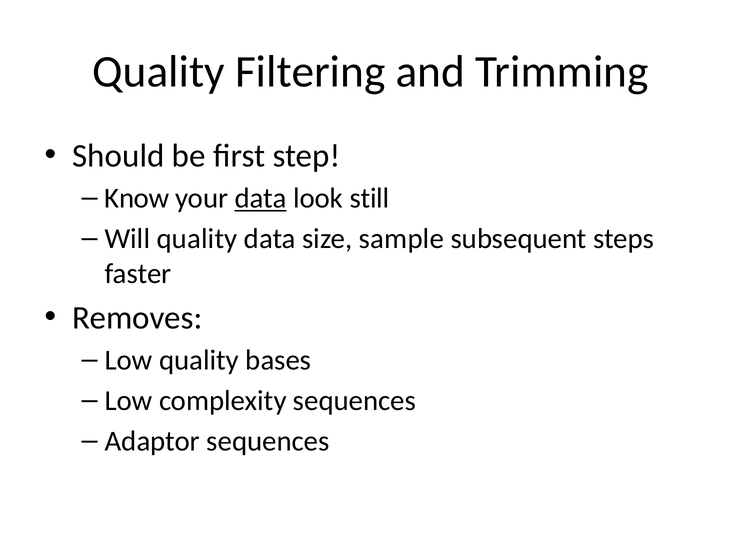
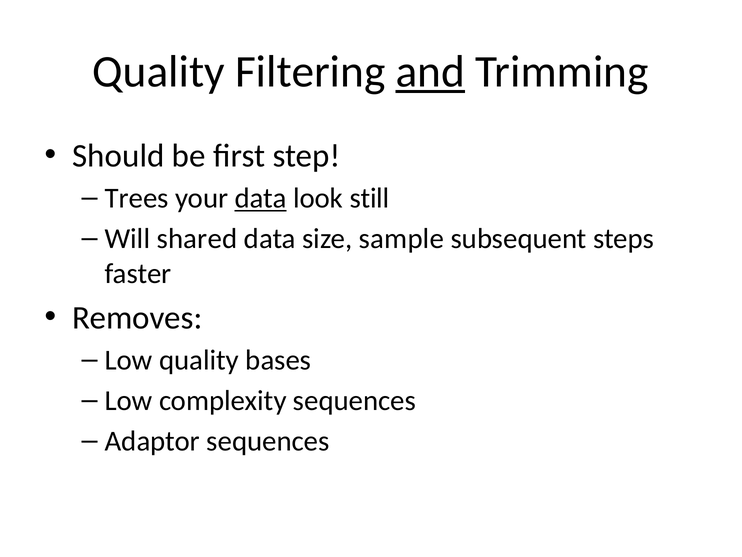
and underline: none -> present
Know: Know -> Trees
Will quality: quality -> shared
